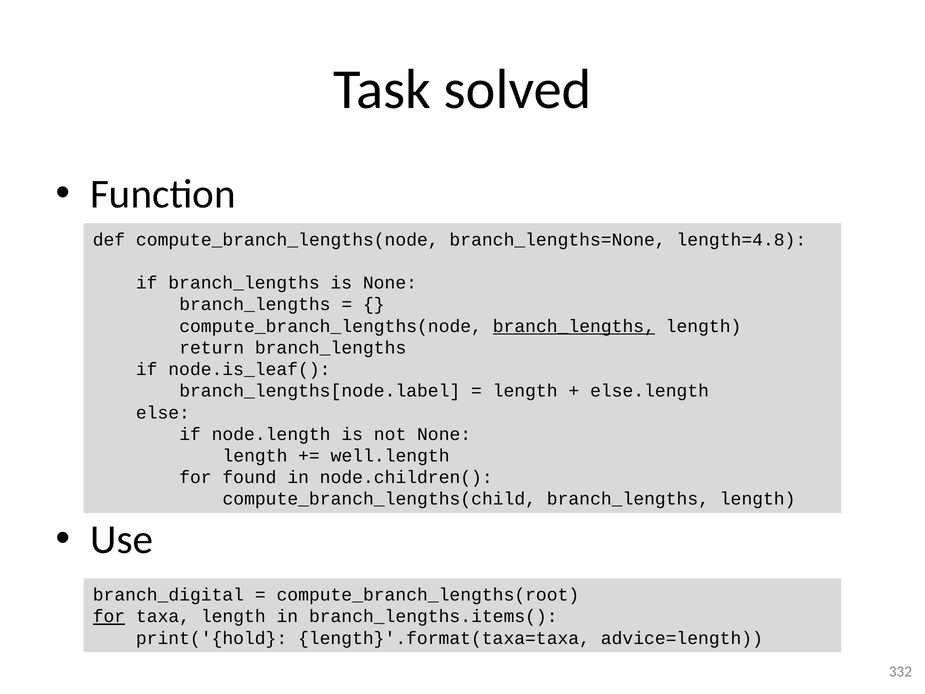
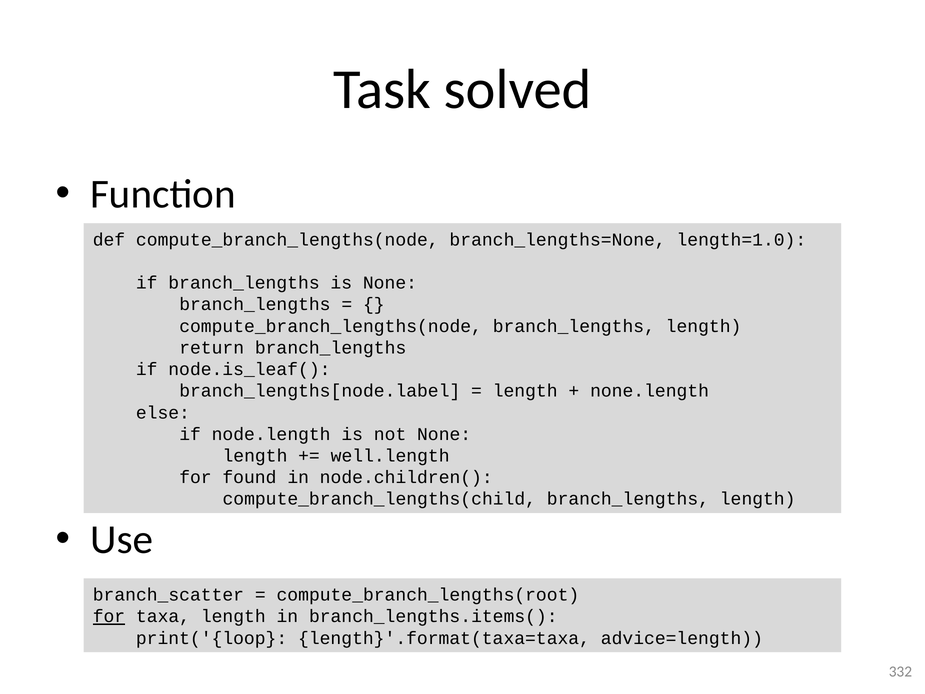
length=4.8: length=4.8 -> length=1.0
branch_lengths at (574, 326) underline: present -> none
else.length: else.length -> none.length
branch_digital: branch_digital -> branch_scatter
print('{hold: print('{hold -> print('{loop
